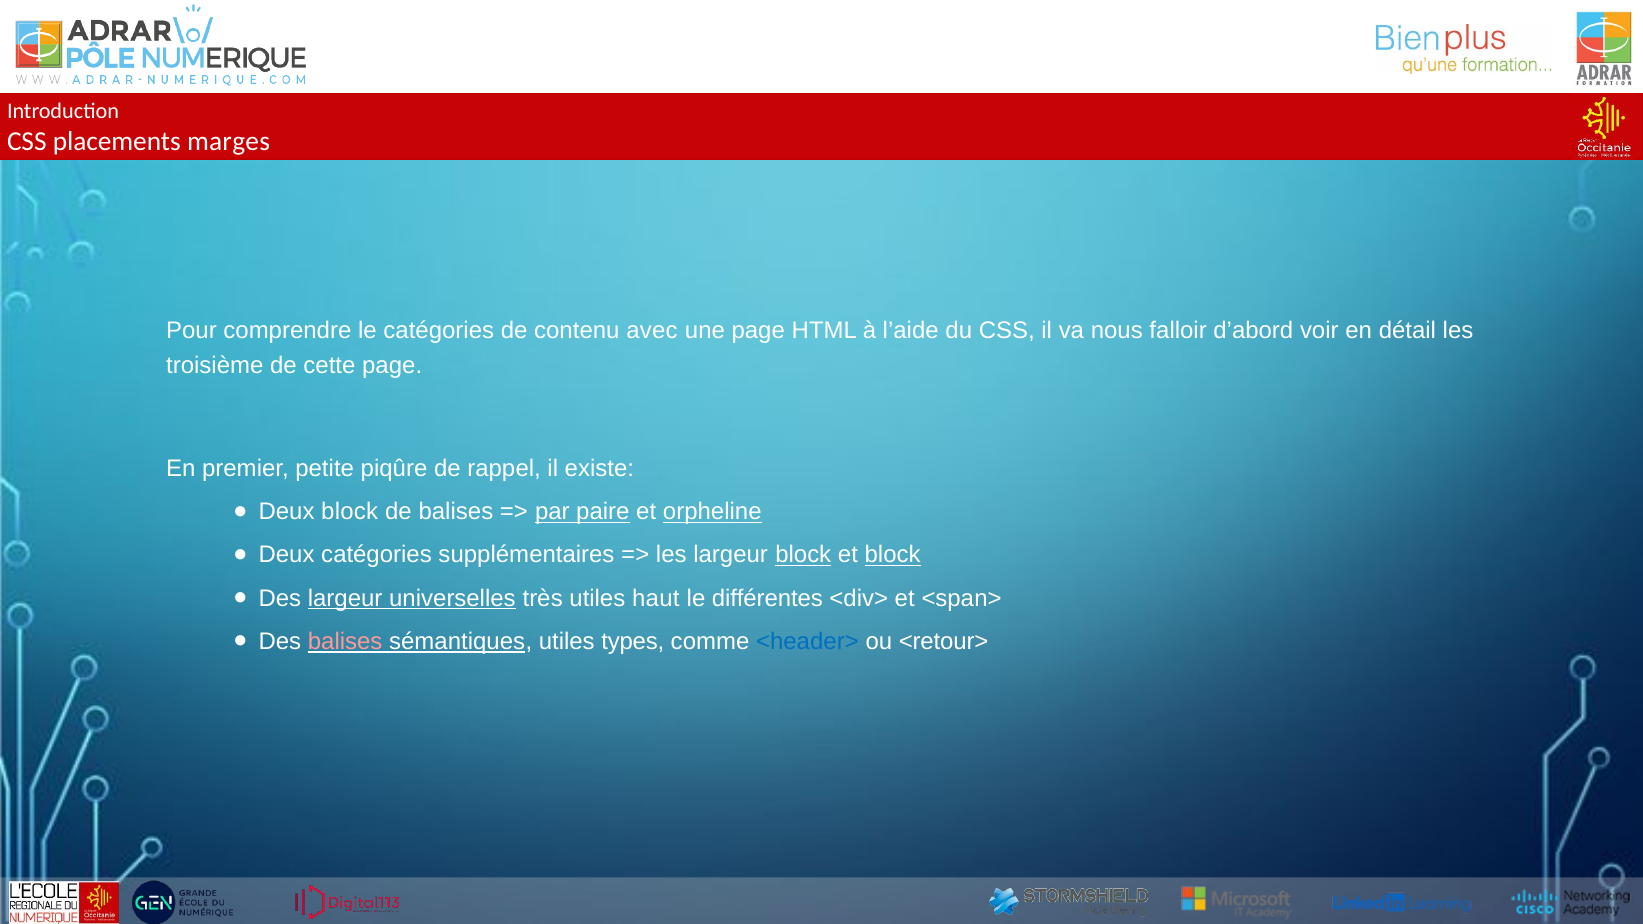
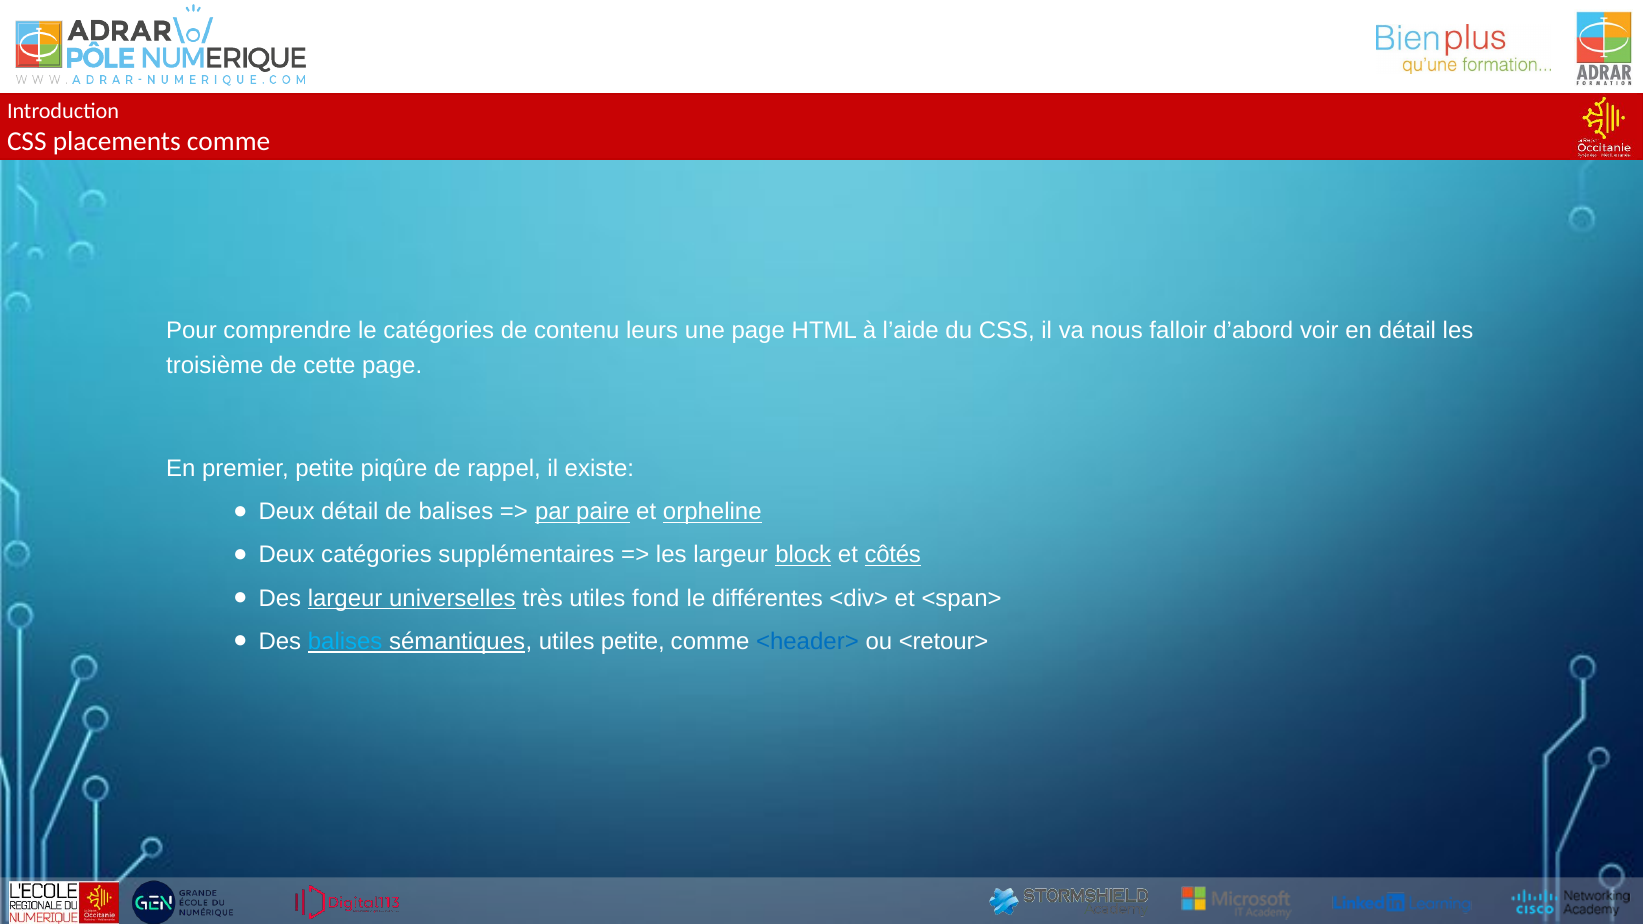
placements marges: marges -> comme
avec: avec -> leurs
Deux block: block -> détail
et block: block -> côtés
haut: haut -> fond
balises at (345, 641) colour: pink -> light blue
utiles types: types -> petite
